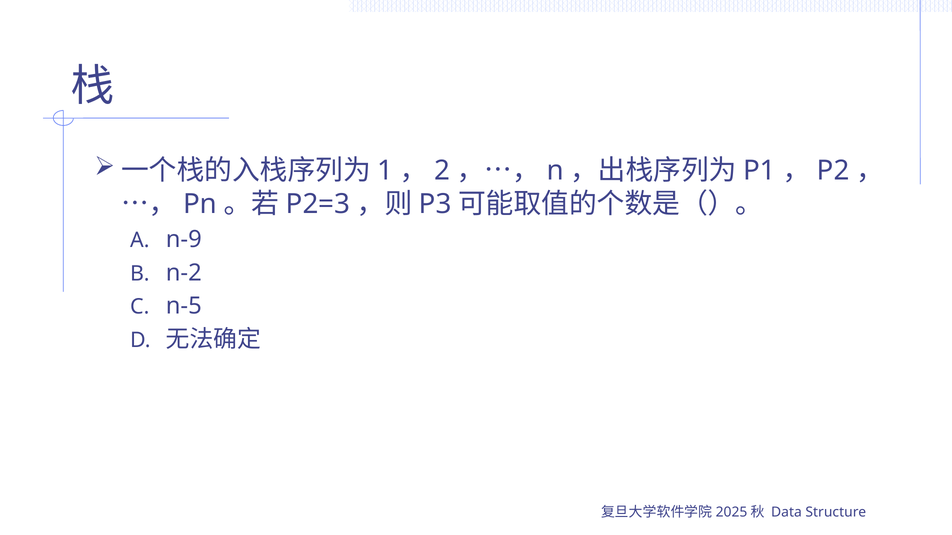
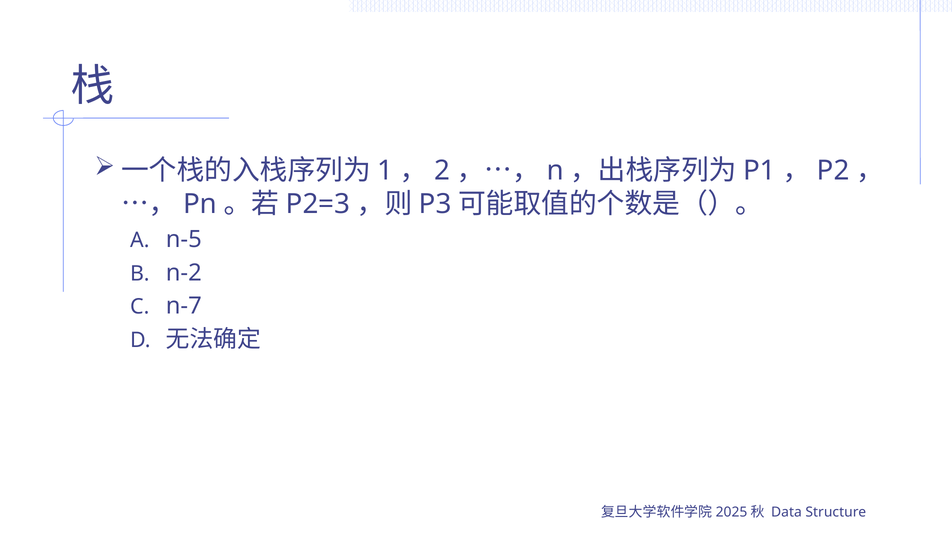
n-9: n-9 -> n-5
n-5: n-5 -> n-7
